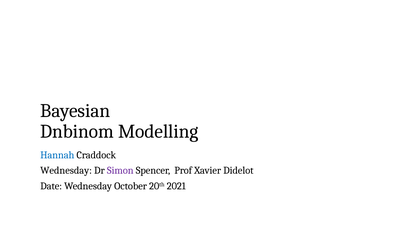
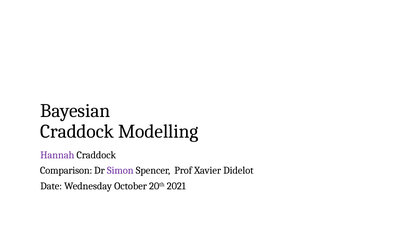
Dnbinom at (77, 131): Dnbinom -> Craddock
Hannah colour: blue -> purple
Wednesday at (66, 170): Wednesday -> Comparison
